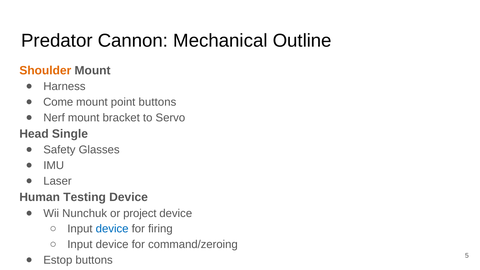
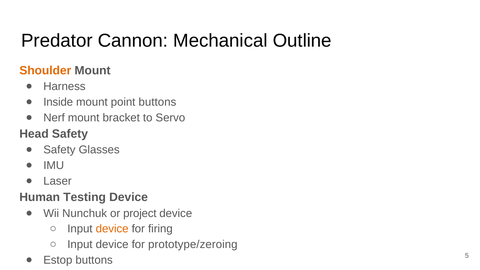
Come: Come -> Inside
Head Single: Single -> Safety
device at (112, 229) colour: blue -> orange
command/zeroing: command/zeroing -> prototype/zeroing
